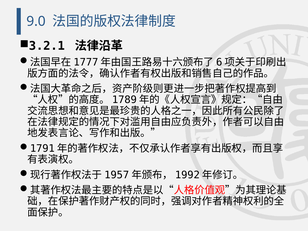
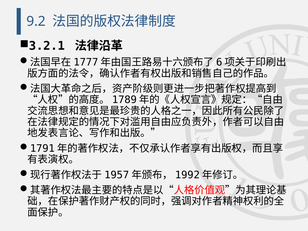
9.0: 9.0 -> 9.2
